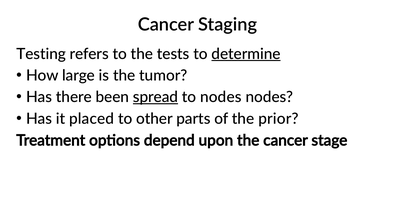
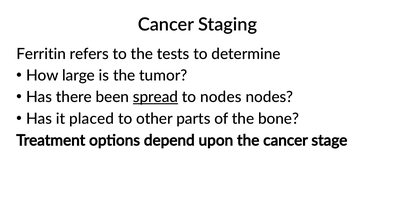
Testing: Testing -> Ferritin
determine underline: present -> none
prior: prior -> bone
